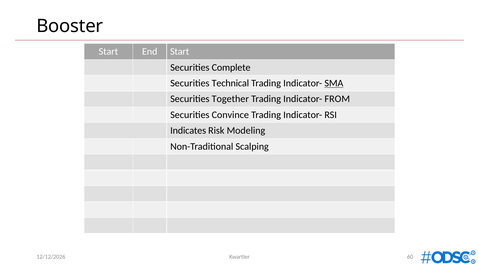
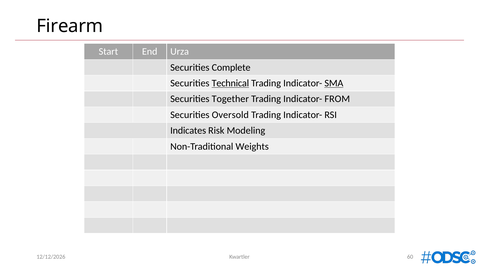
Booster: Booster -> Firearm
End Start: Start -> Urza
Technical underline: none -> present
Convince: Convince -> Oversold
Scalping: Scalping -> Weights
